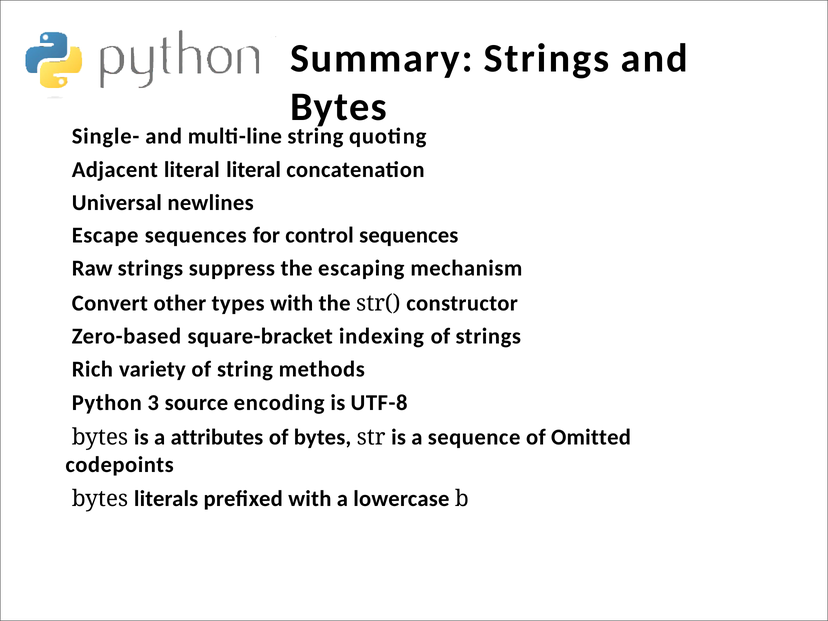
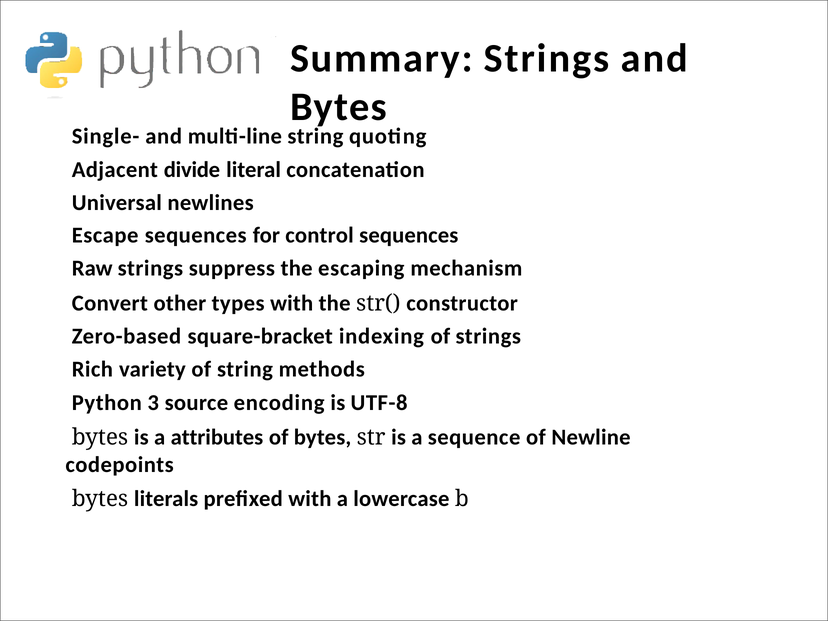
literal at (192, 170): literal -> divide
Omitted: Omitted -> Newline
